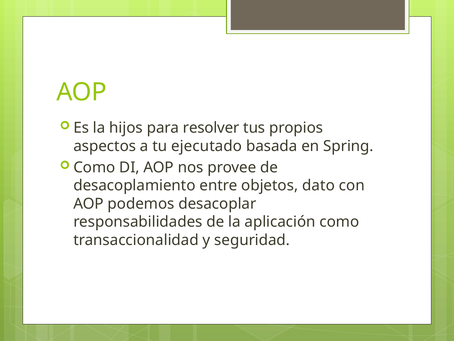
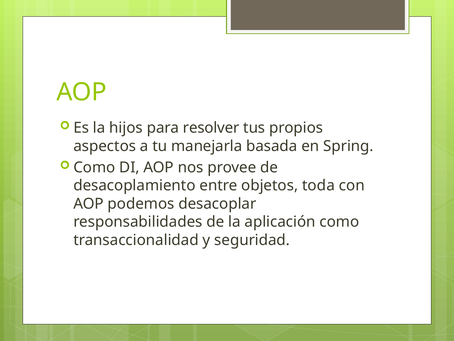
ejecutado: ejecutado -> manejarla
dato: dato -> toda
